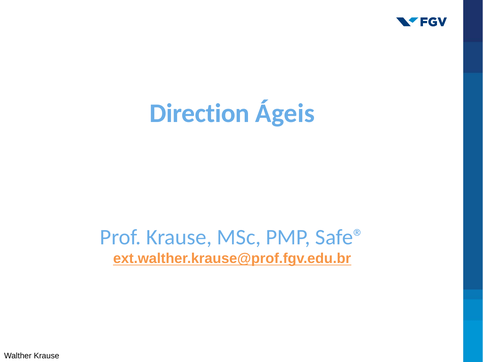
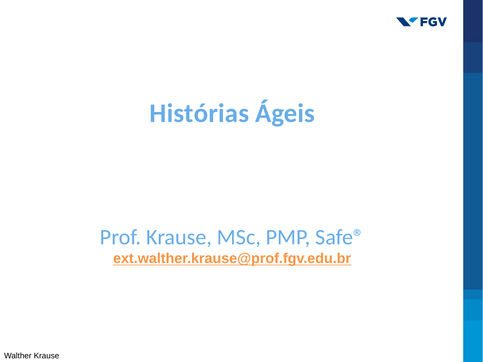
Direction: Direction -> Histórias
